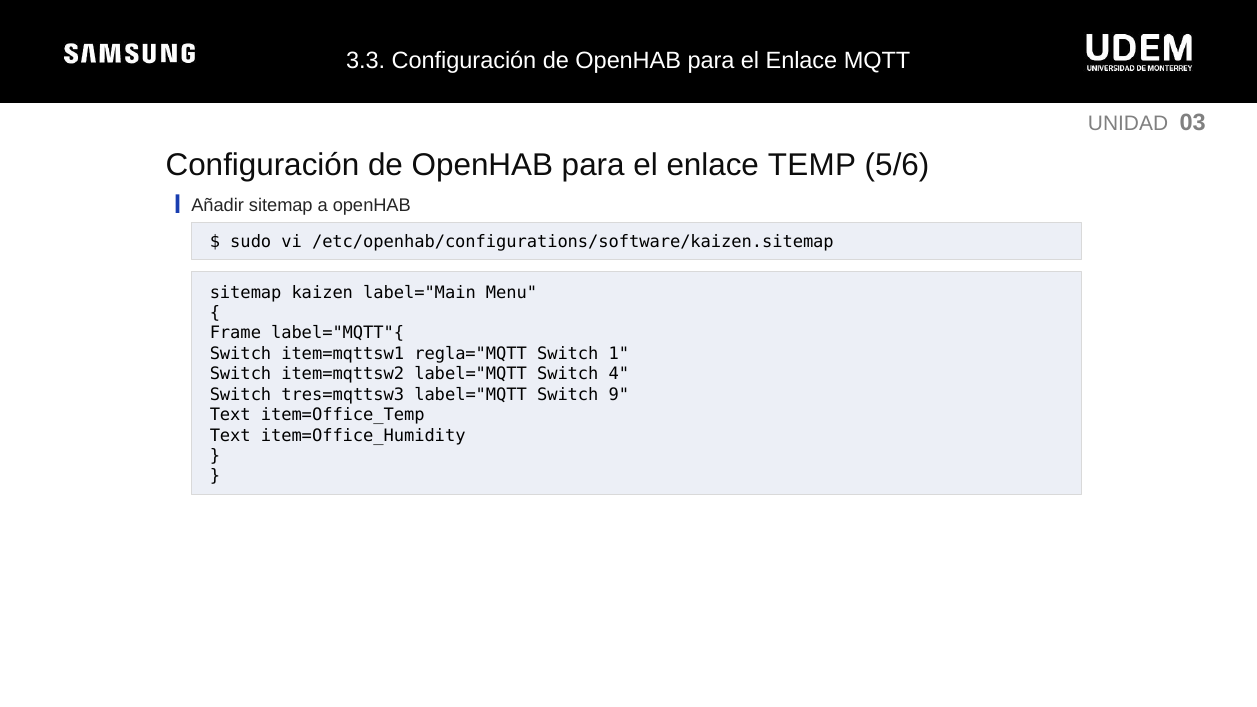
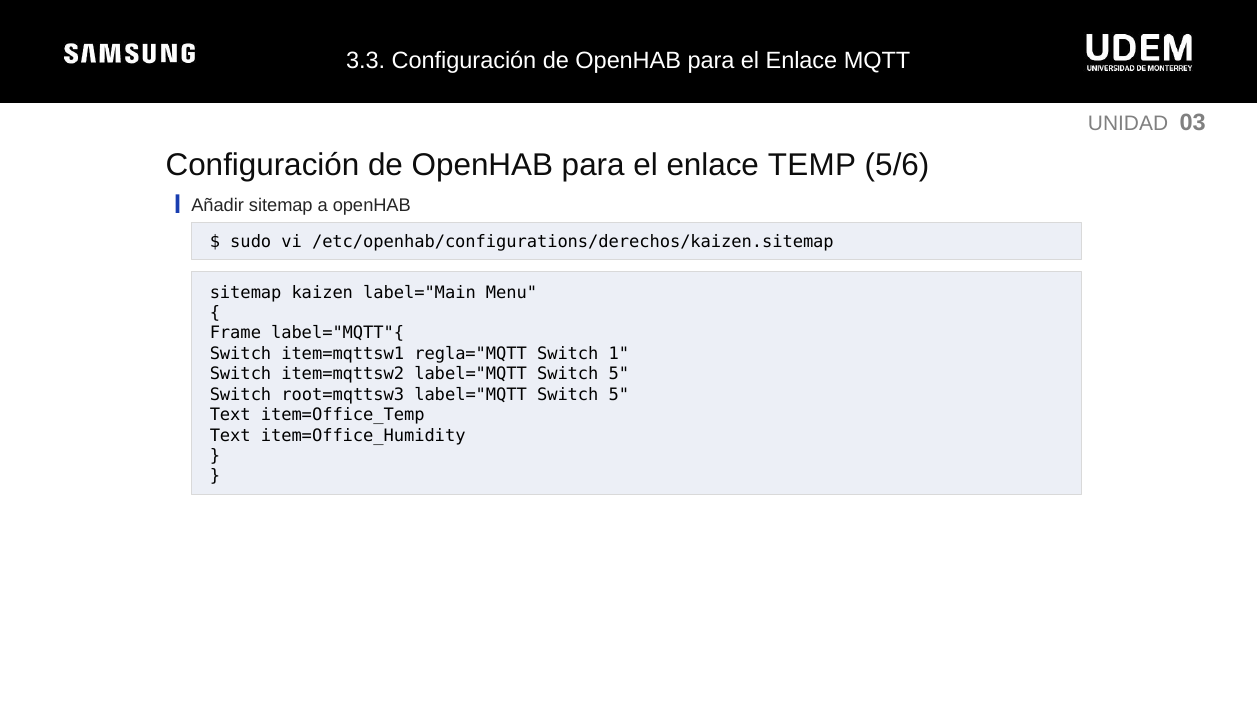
/etc/openhab/configurations/software/kaizen.sitemap: /etc/openhab/configurations/software/kaizen.sitemap -> /etc/openhab/configurations/derechos/kaizen.sitemap
item=mqttsw2 label="MQTT Switch 4: 4 -> 5
tres=mqttsw3: tres=mqttsw3 -> root=mqttsw3
9 at (619, 395): 9 -> 5
